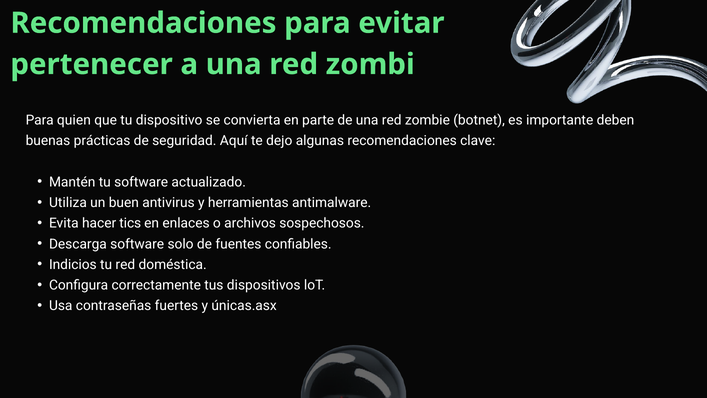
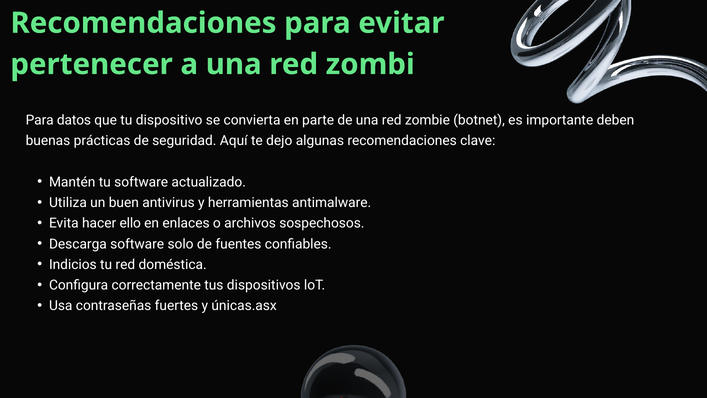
quien: quien -> datos
tics: tics -> ello
